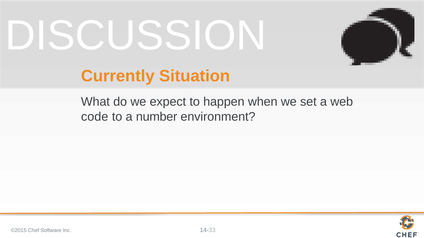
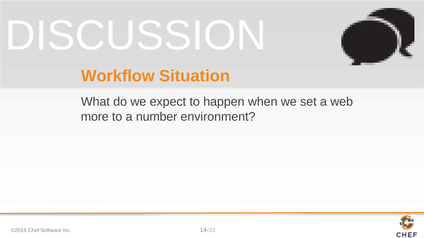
Currently: Currently -> Workflow
code: code -> more
